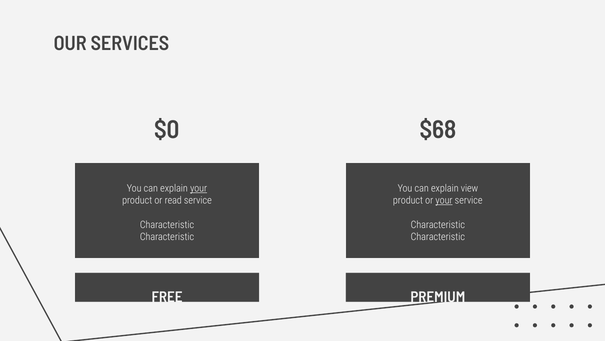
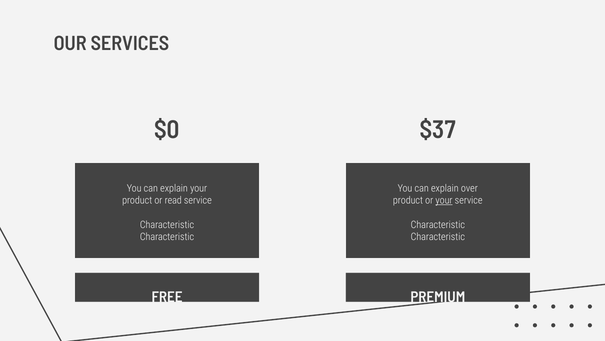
$68: $68 -> $37
your at (199, 188) underline: present -> none
view: view -> over
